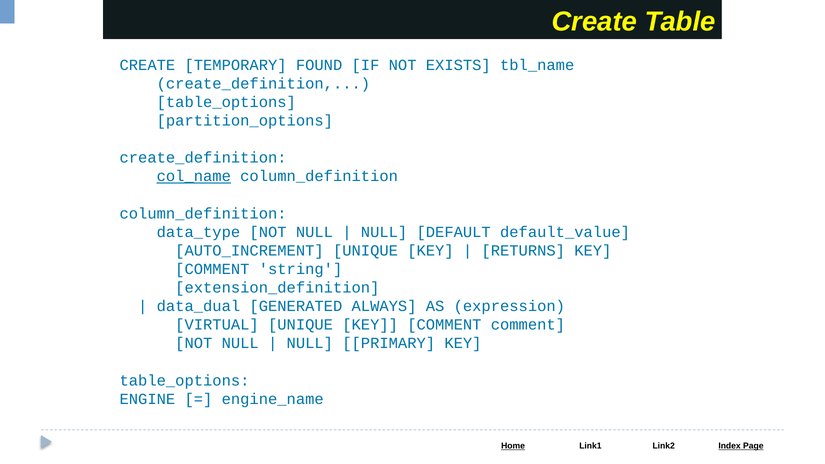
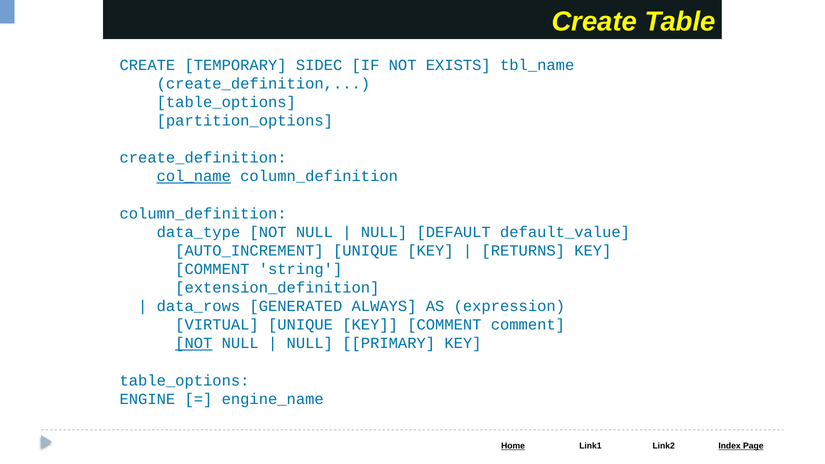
FOUND: FOUND -> SIDEC
data_dual: data_dual -> data_rows
NOT at (194, 343) underline: none -> present
